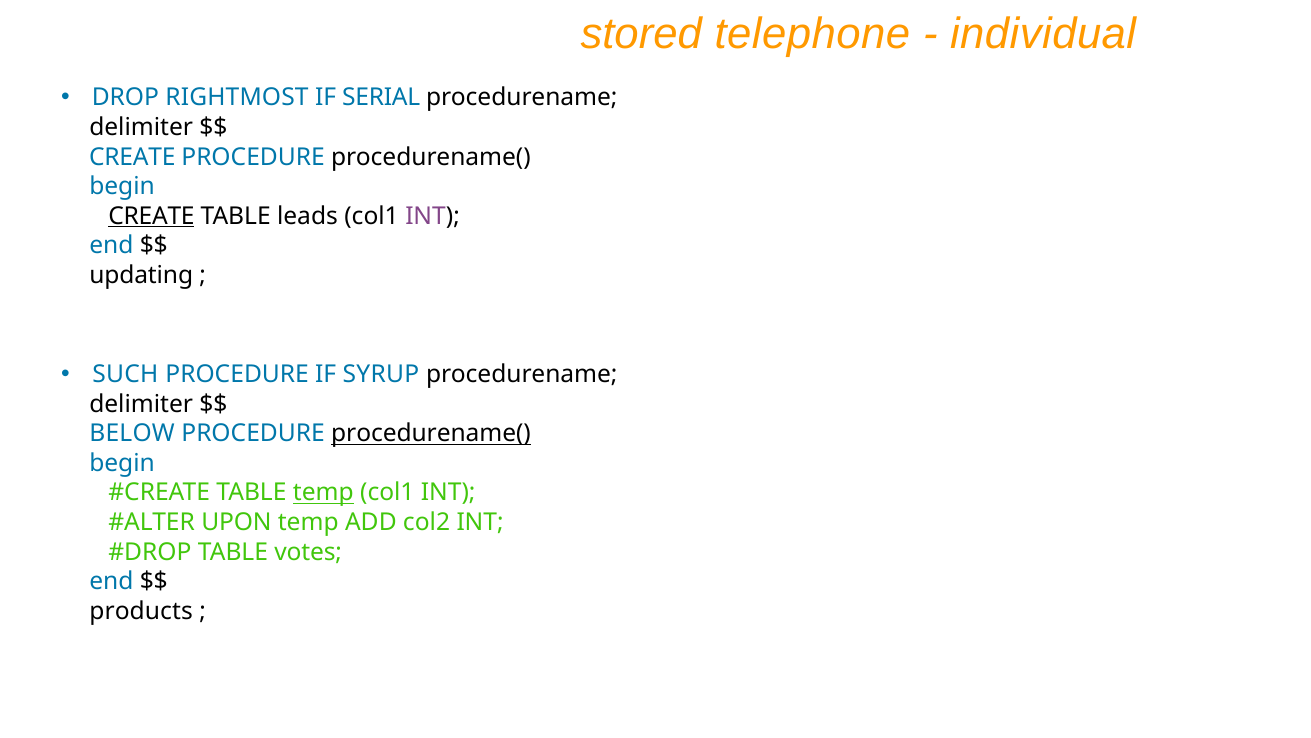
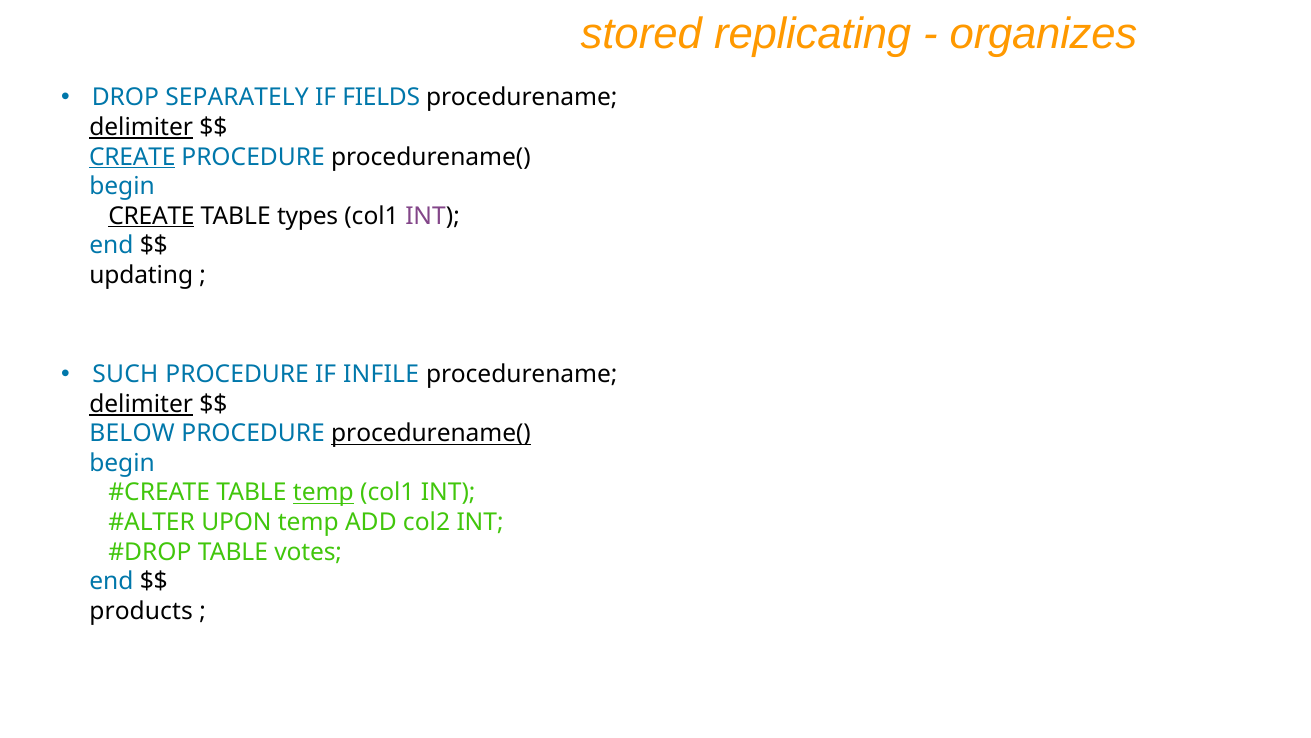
telephone: telephone -> replicating
individual: individual -> organizes
RIGHTMOST: RIGHTMOST -> SEPARATELY
SERIAL: SERIAL -> FIELDS
delimiter at (141, 127) underline: none -> present
CREATE at (132, 157) underline: none -> present
leads: leads -> types
SYRUP: SYRUP -> INFILE
delimiter at (141, 404) underline: none -> present
